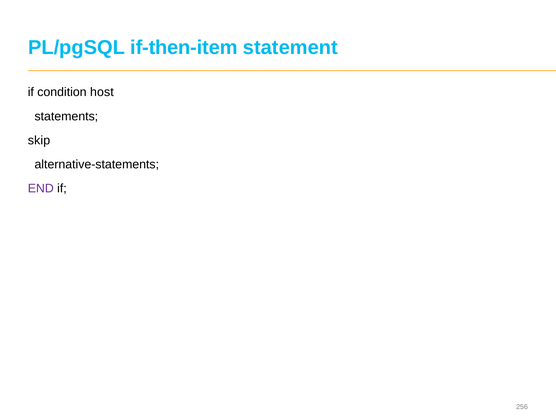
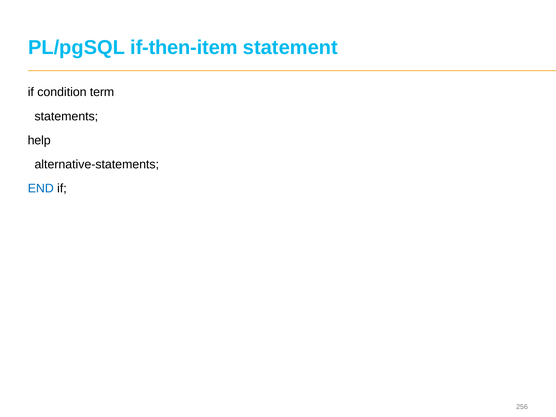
host: host -> term
skip: skip -> help
END colour: purple -> blue
